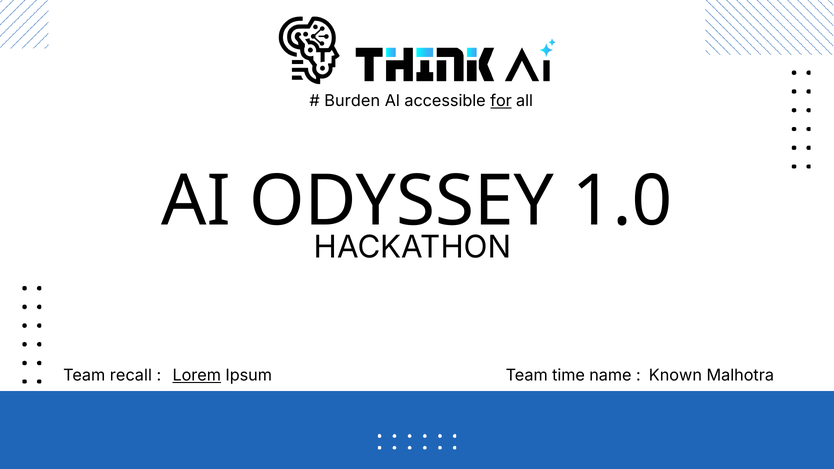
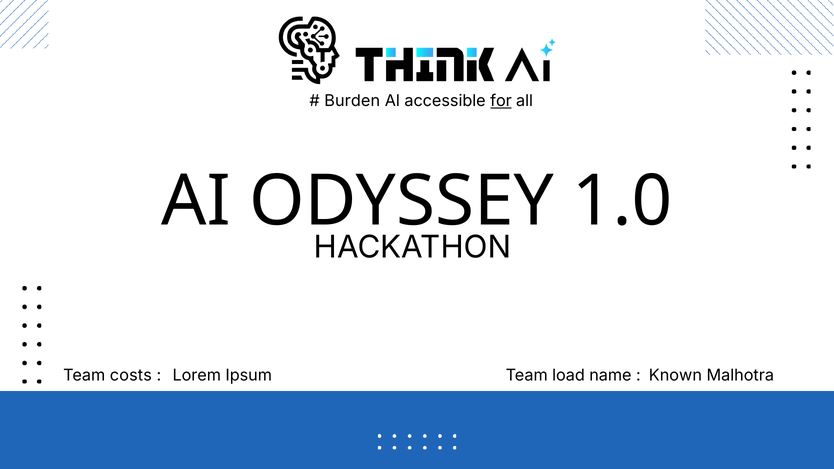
recall: recall -> costs
Lorem underline: present -> none
time: time -> load
